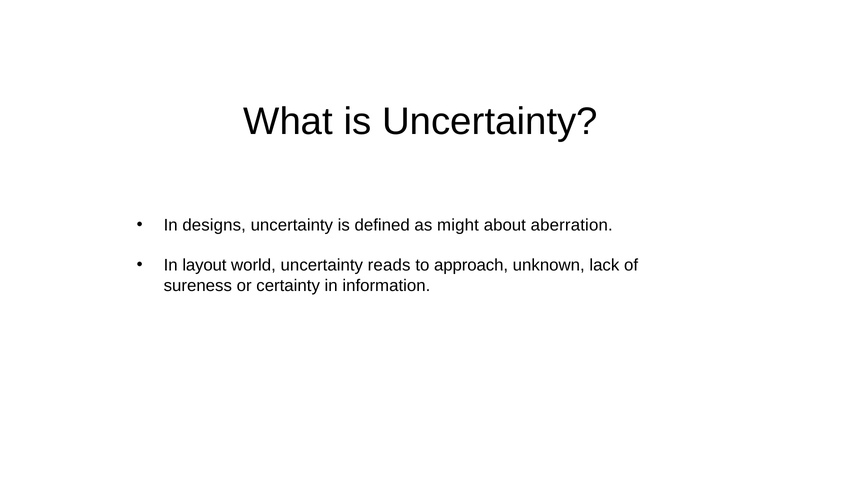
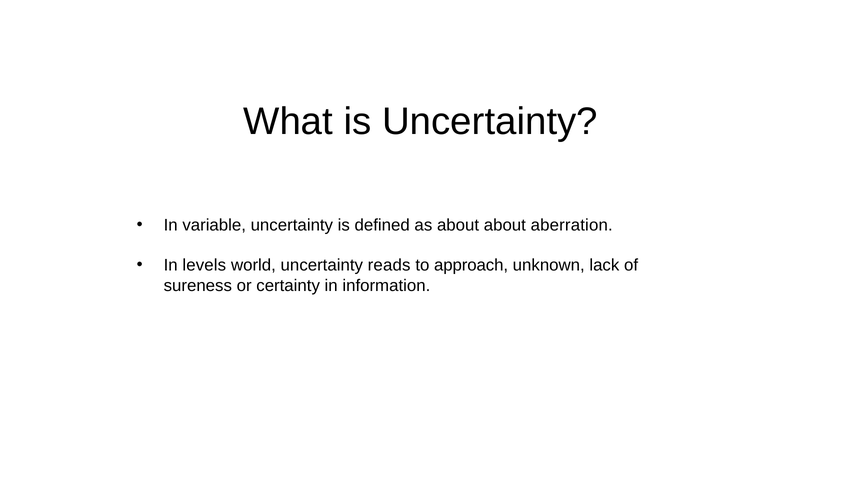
designs: designs -> variable
as might: might -> about
layout: layout -> levels
